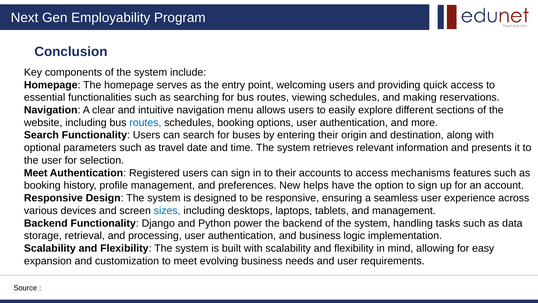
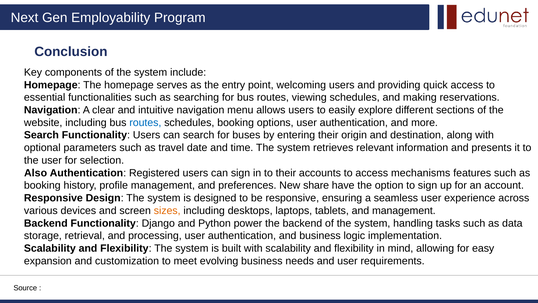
Meet at (36, 173): Meet -> Also
helps: helps -> share
sizes colour: blue -> orange
